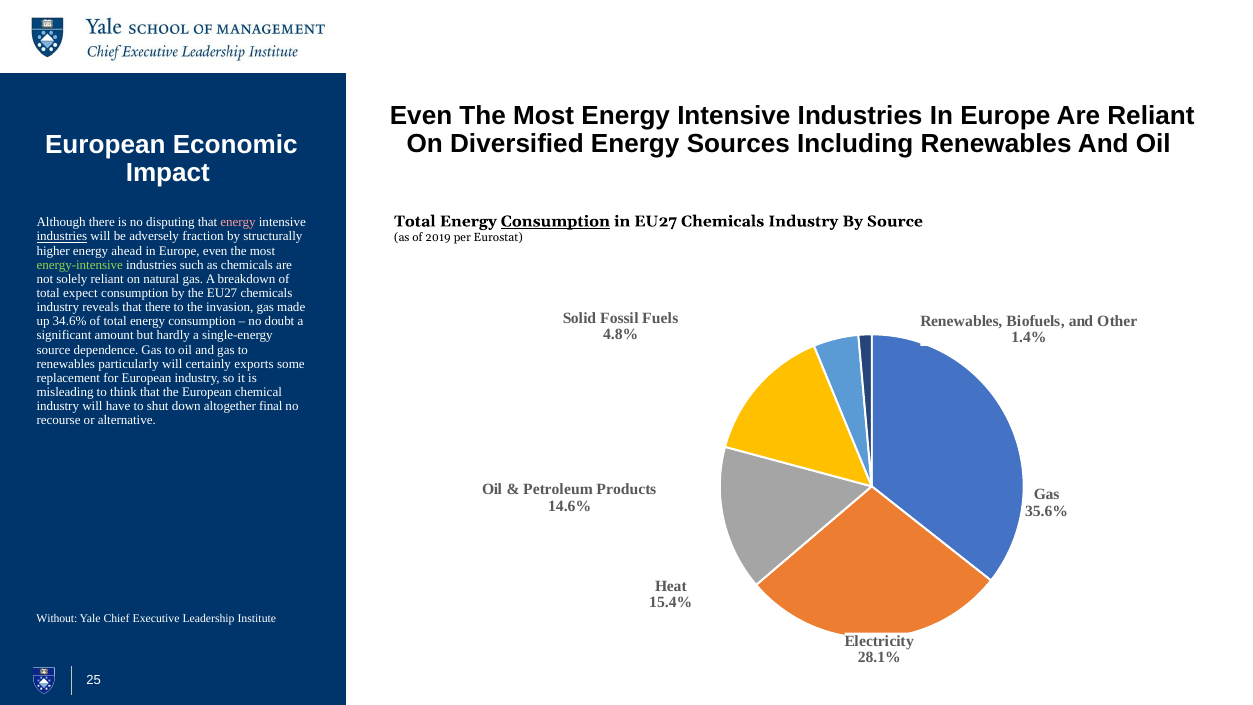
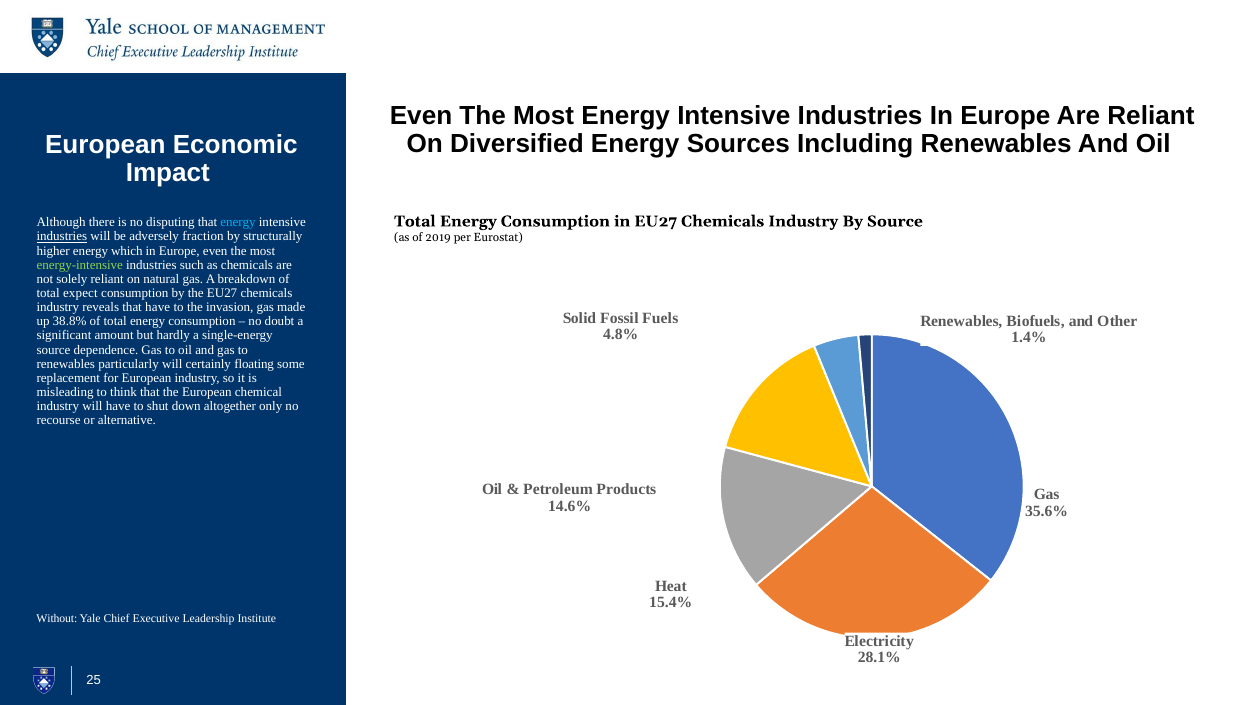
Consumption at (555, 221) underline: present -> none
energy at (238, 222) colour: pink -> light blue
ahead: ahead -> which
that there: there -> have
34.6%: 34.6% -> 38.8%
exports: exports -> floating
final: final -> only
